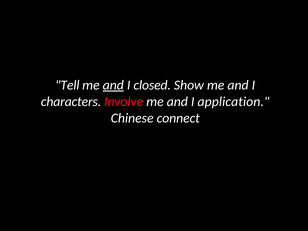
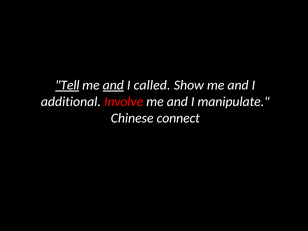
Tell underline: none -> present
closed: closed -> called
characters: characters -> additional
application: application -> manipulate
